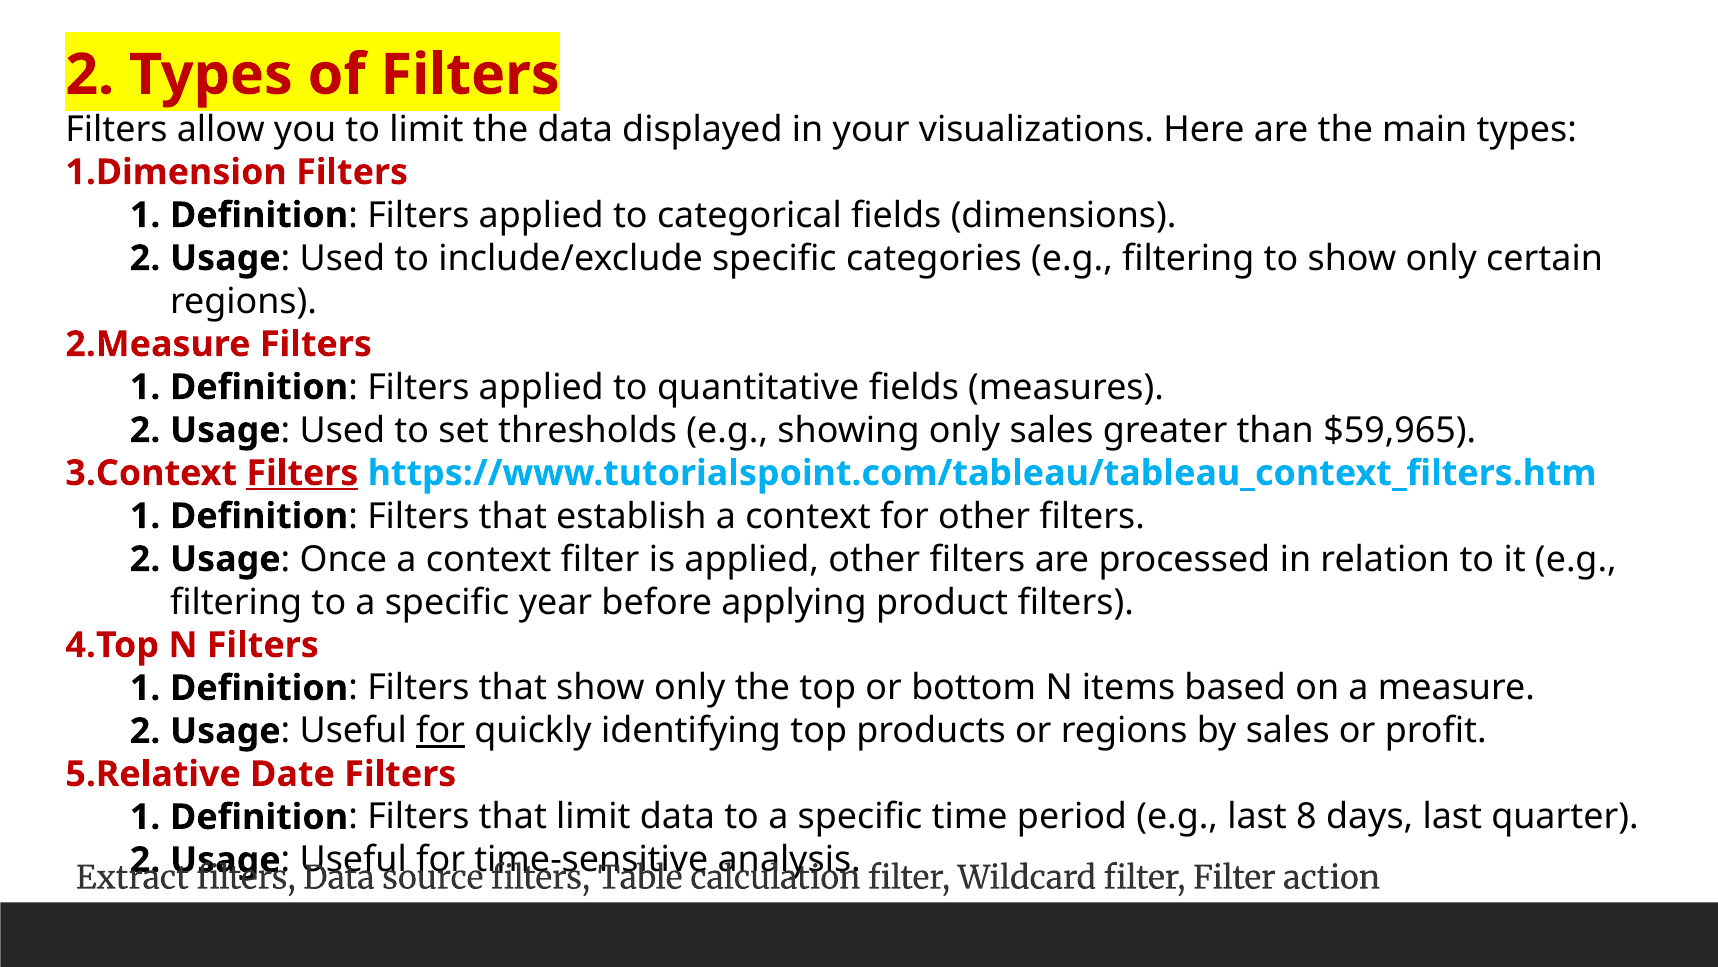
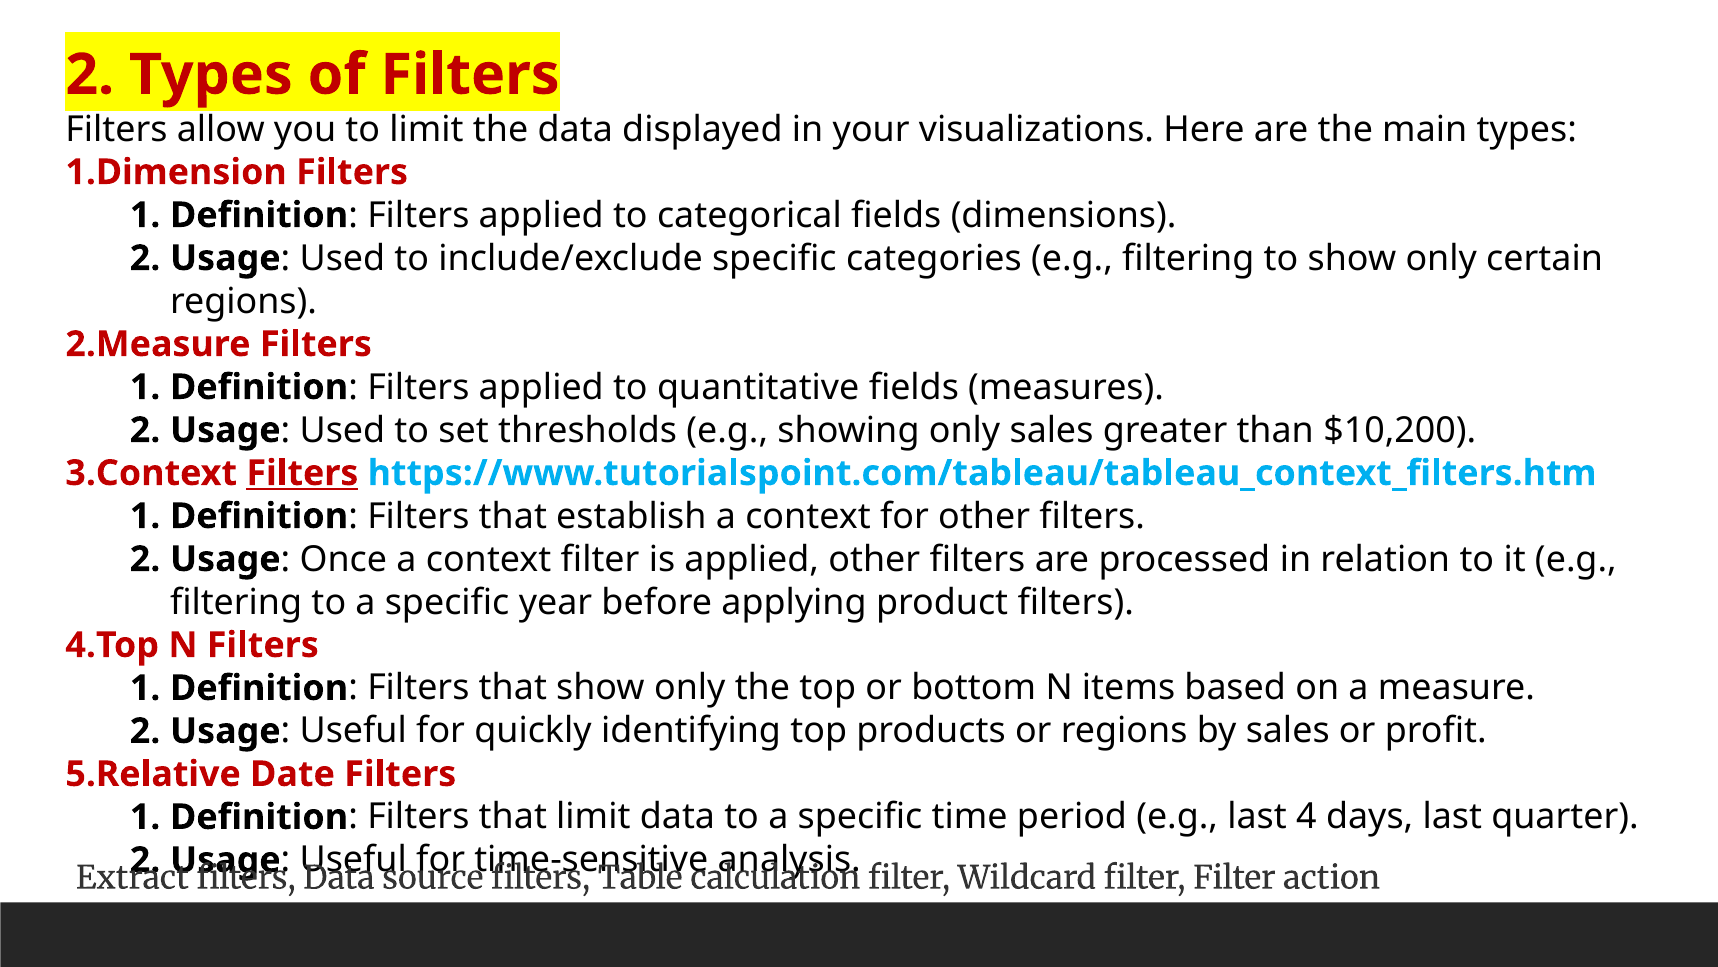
$59,965: $59,965 -> $10,200
for at (441, 731) underline: present -> none
8: 8 -> 4
